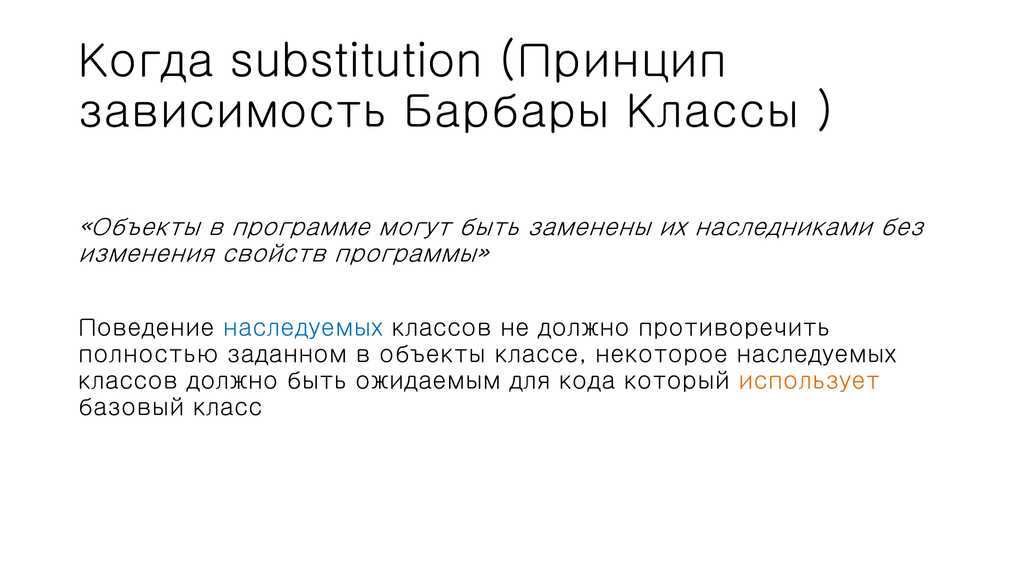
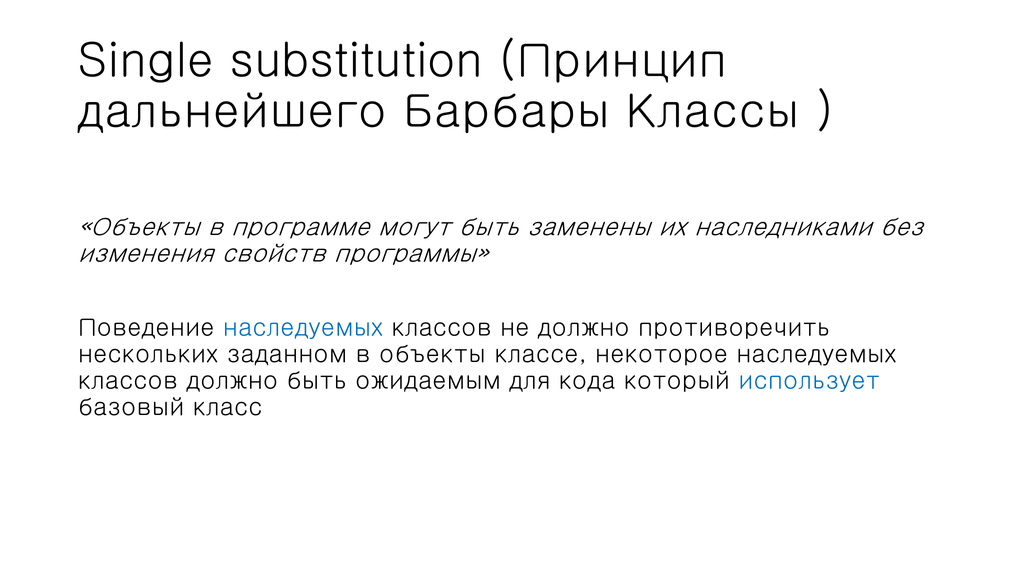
Когда: Когда -> Single
зависимость: зависимость -> дальнейшего
полностью: полностью -> нескольких
использует colour: orange -> blue
